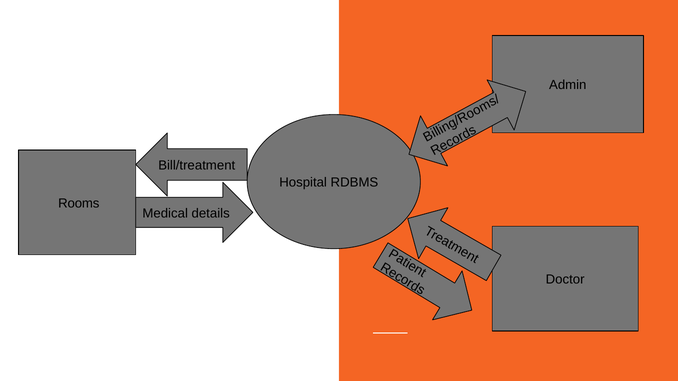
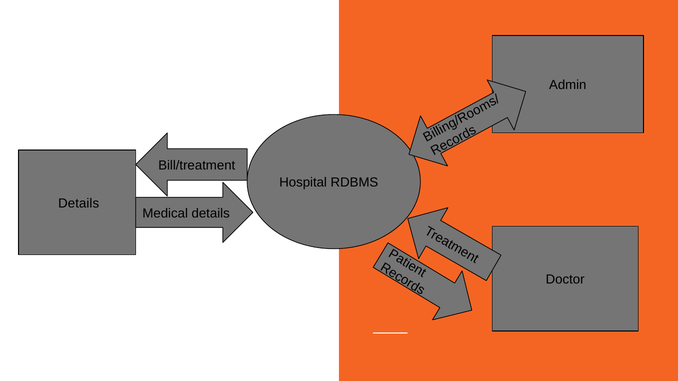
Rooms at (79, 203): Rooms -> Details
